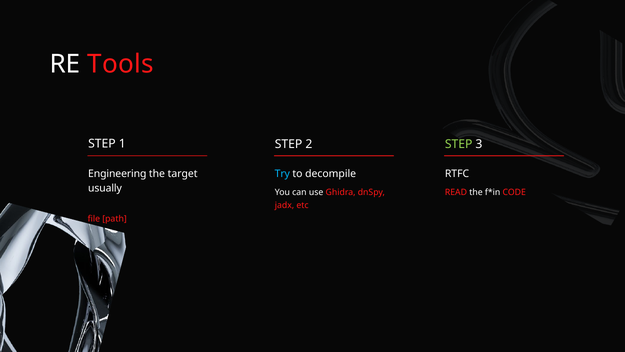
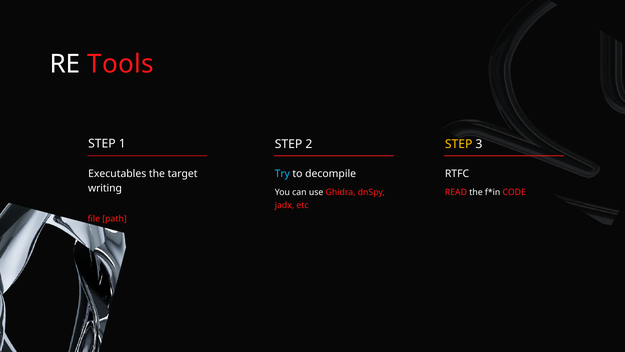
STEP at (459, 144) colour: light green -> yellow
Engineering: Engineering -> Executables
usually: usually -> writing
